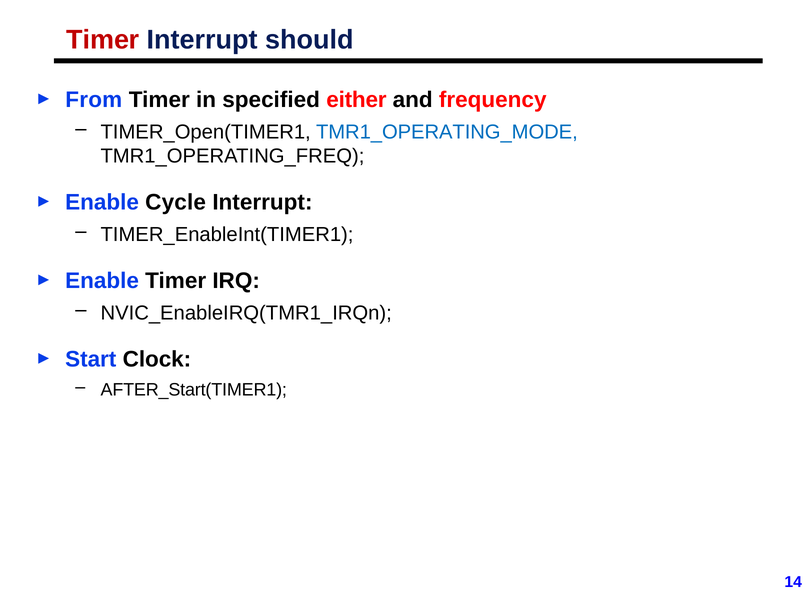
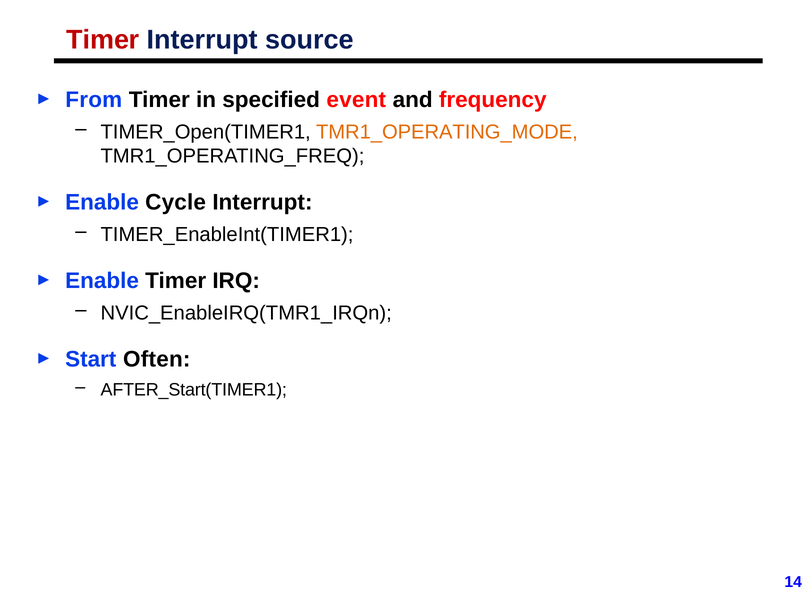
should: should -> source
either: either -> event
TMR1_OPERATING_MODE colour: blue -> orange
Clock: Clock -> Often
